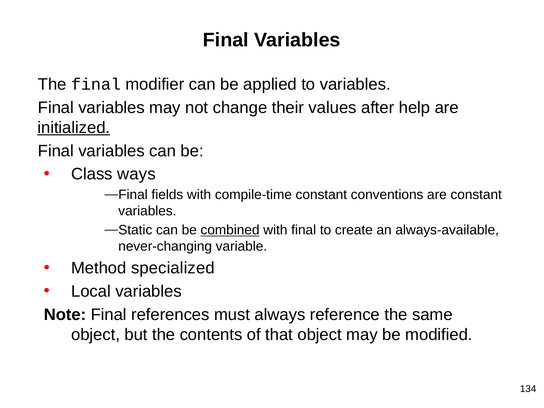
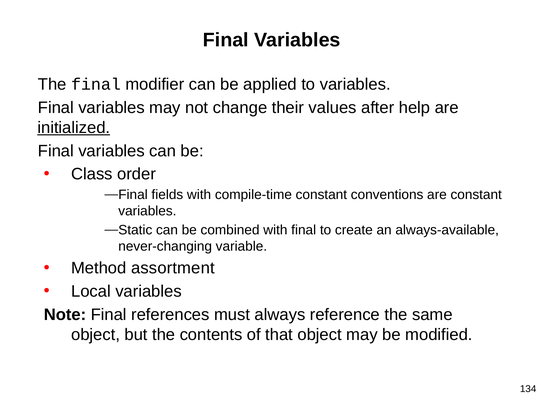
ways: ways -> order
combined underline: present -> none
specialized: specialized -> assortment
